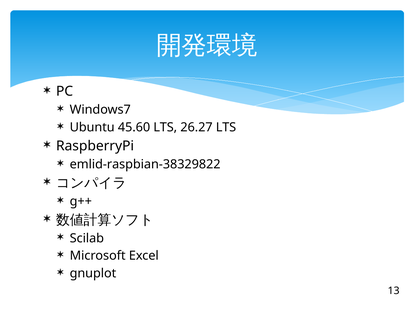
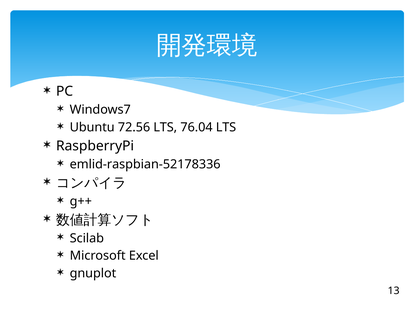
45.60: 45.60 -> 72.56
26.27: 26.27 -> 76.04
emlid-raspbian-38329822: emlid-raspbian-38329822 -> emlid-raspbian-52178336
